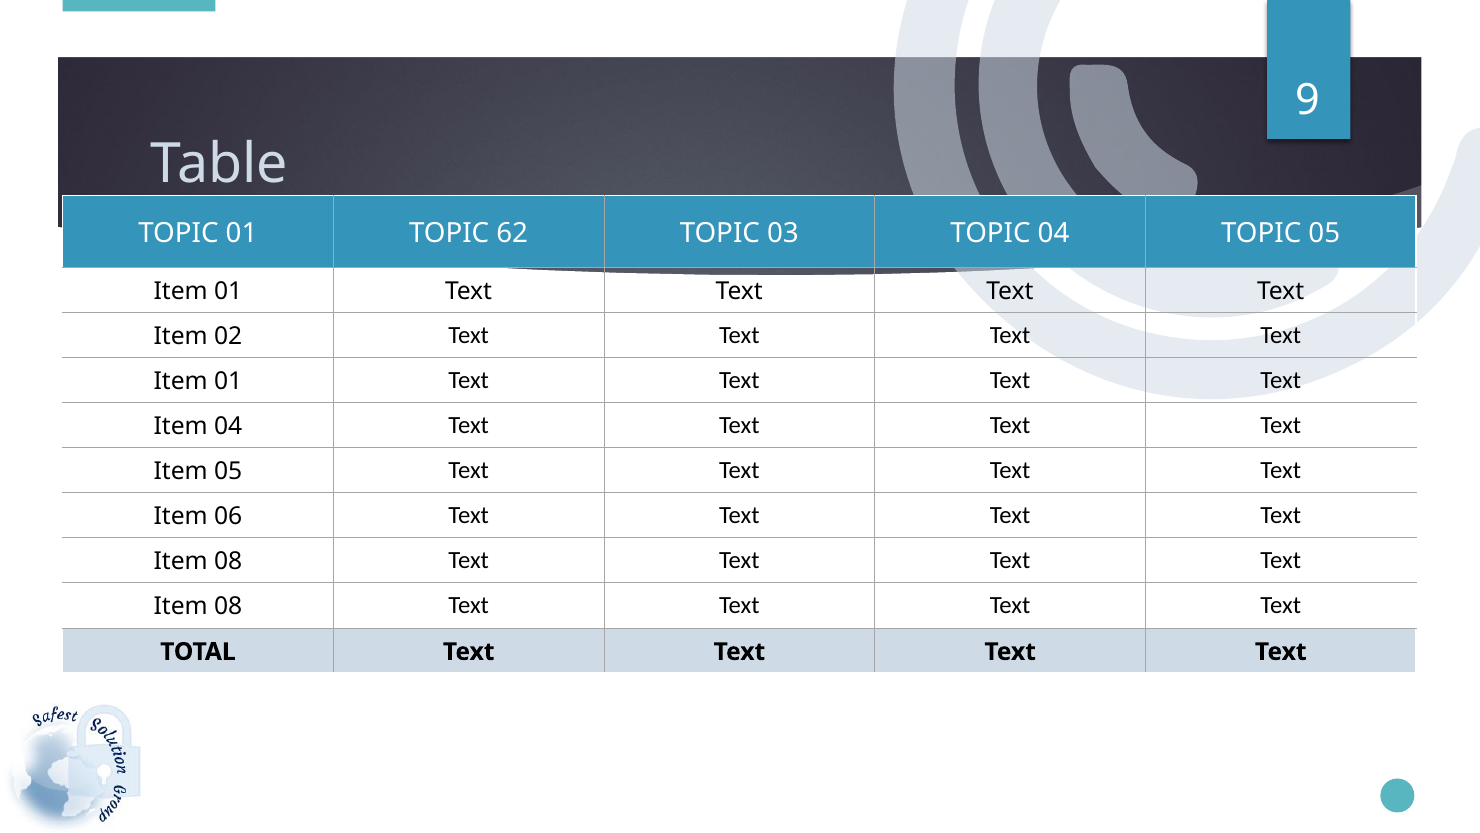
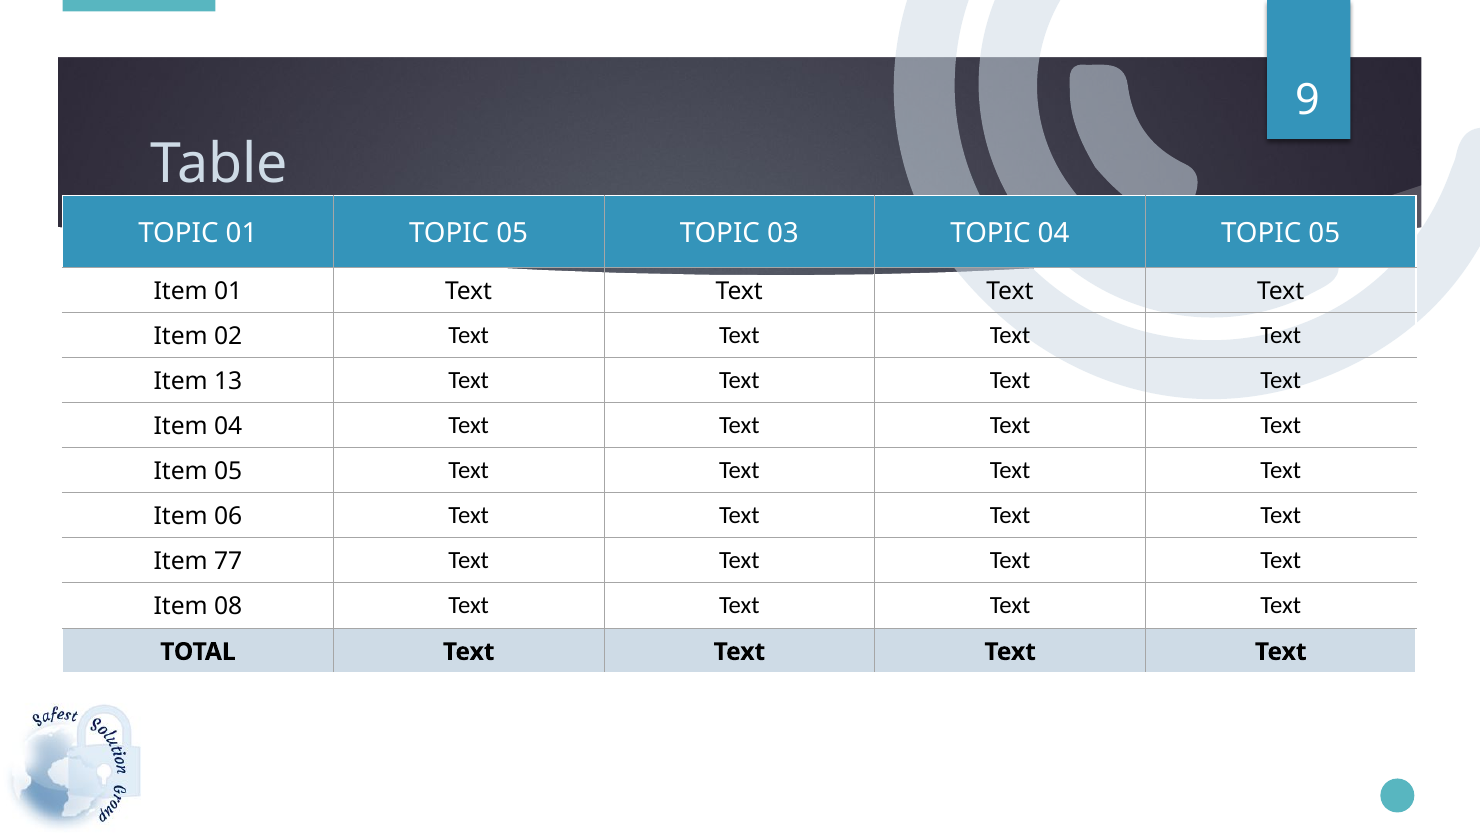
01 TOPIC 62: 62 -> 05
01 at (228, 381): 01 -> 13
08 at (228, 561): 08 -> 77
